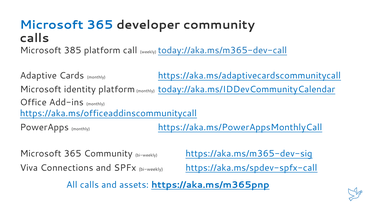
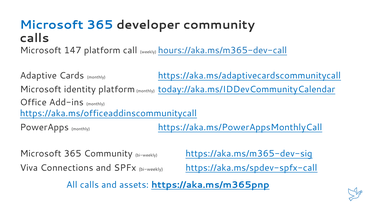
385: 385 -> 147
today://aka.ms/m365-dev-call: today://aka.ms/m365-dev-call -> hours://aka.ms/m365-dev-call
